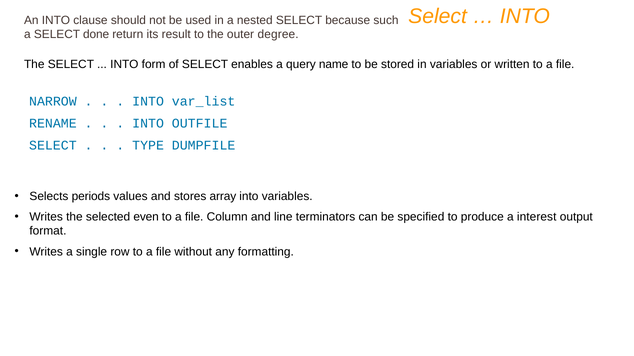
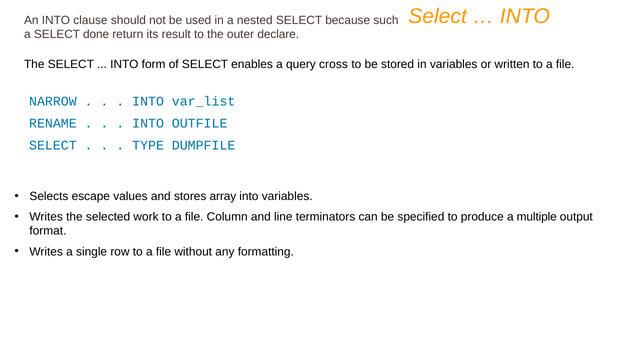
degree: degree -> declare
name: name -> cross
periods: periods -> escape
even: even -> work
interest: interest -> multiple
